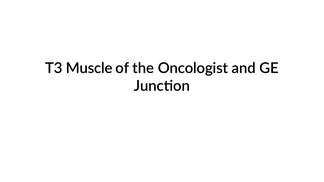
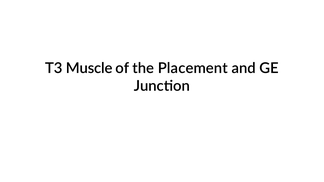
Oncologist: Oncologist -> Placement
